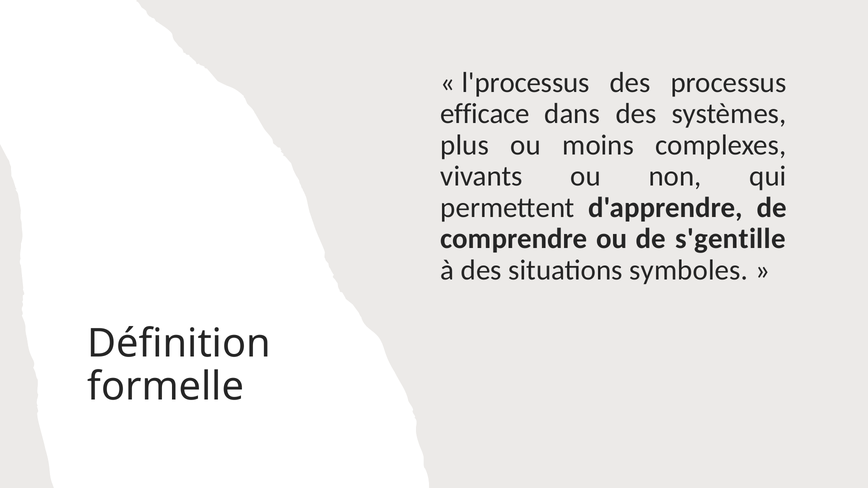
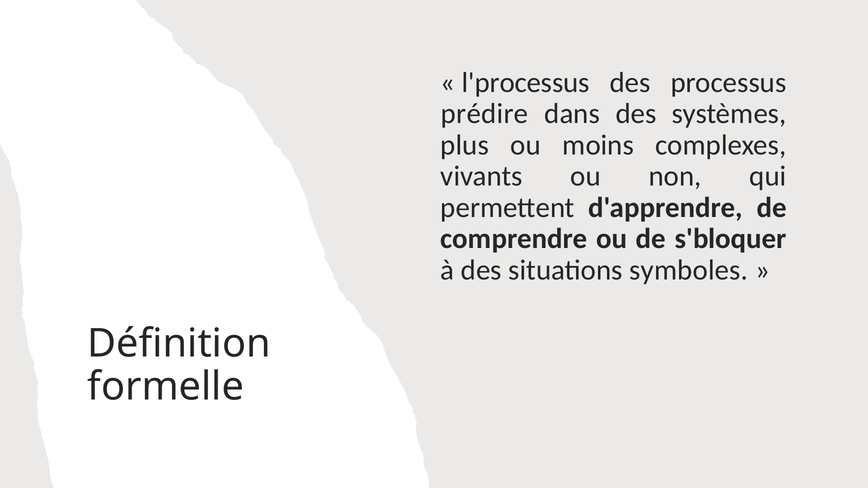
efficace: efficace -> prédire
s'gentille: s'gentille -> s'bloquer
